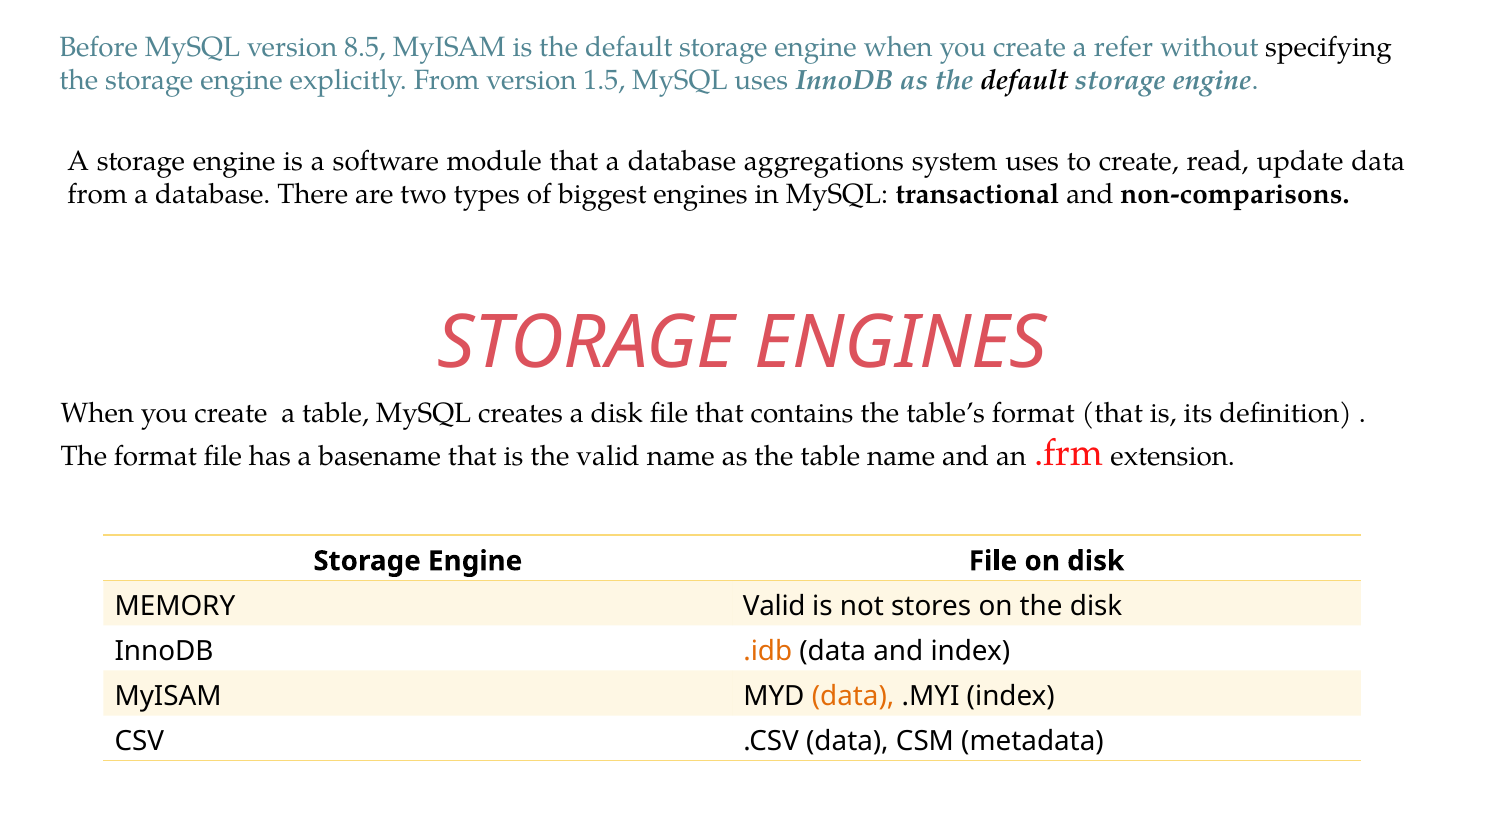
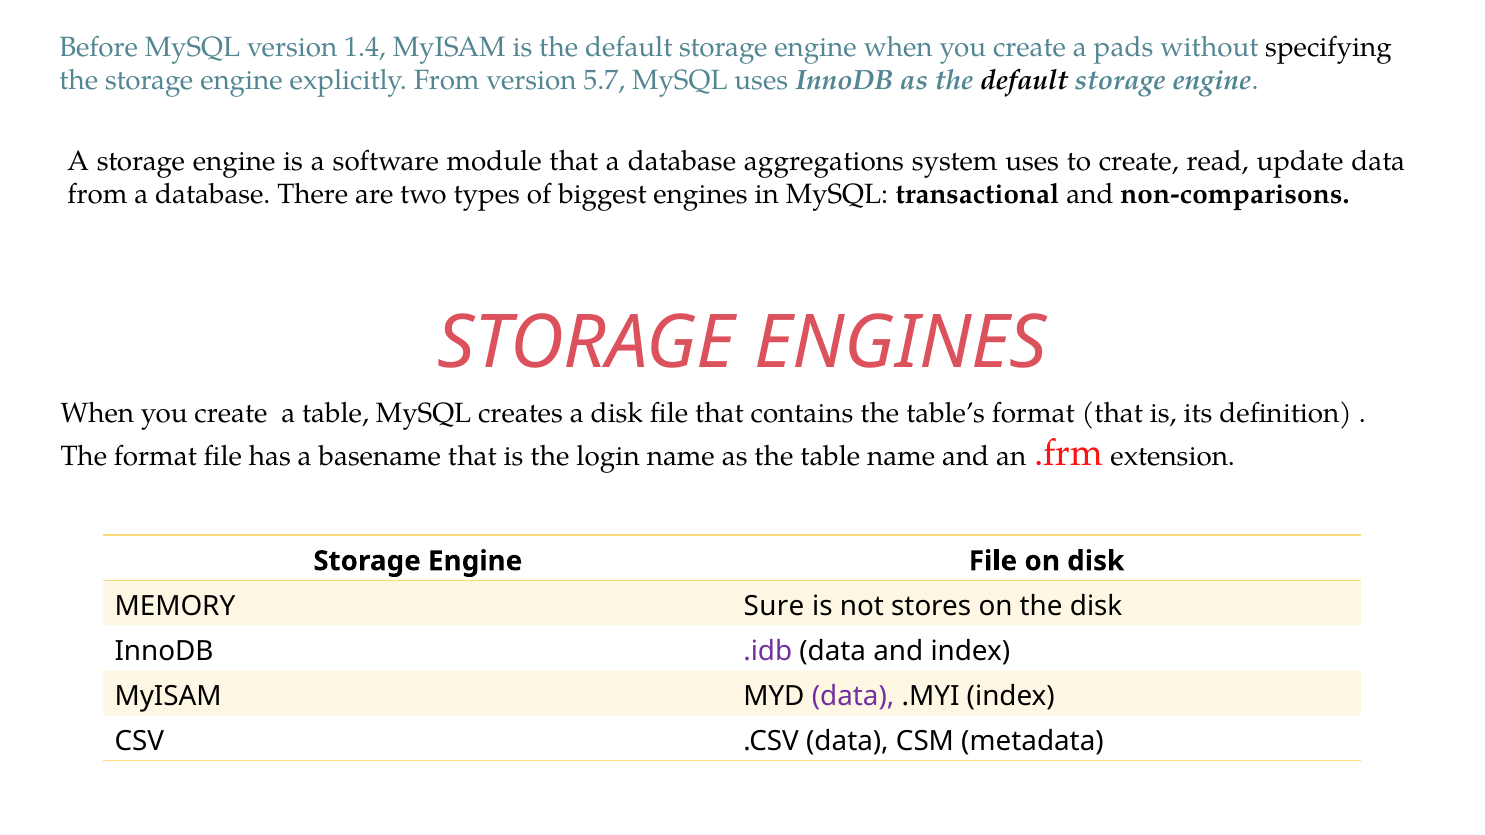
8.5: 8.5 -> 1.4
refer: refer -> pads
1.5: 1.5 -> 5.7
the valid: valid -> login
MEMORY Valid: Valid -> Sure
.idb colour: orange -> purple
data at (853, 697) colour: orange -> purple
